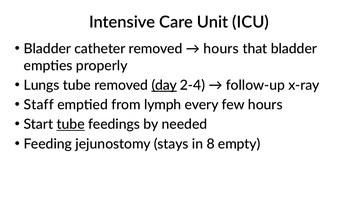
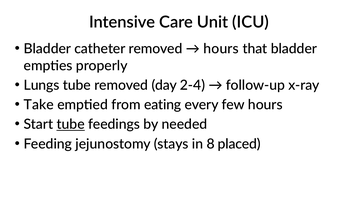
day underline: present -> none
Staff: Staff -> Take
lymph: lymph -> eating
empty: empty -> placed
